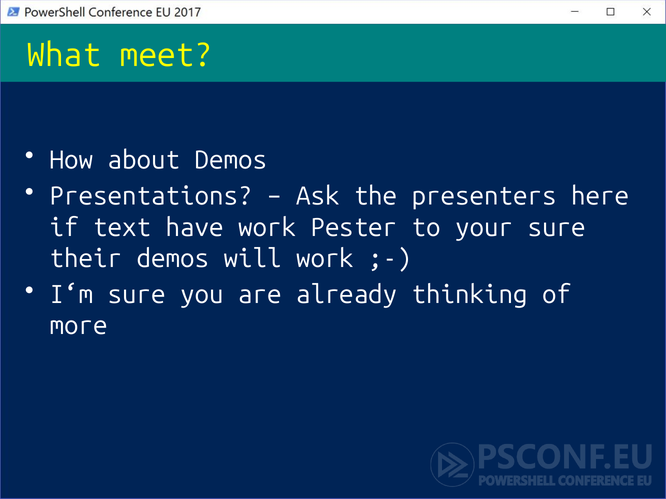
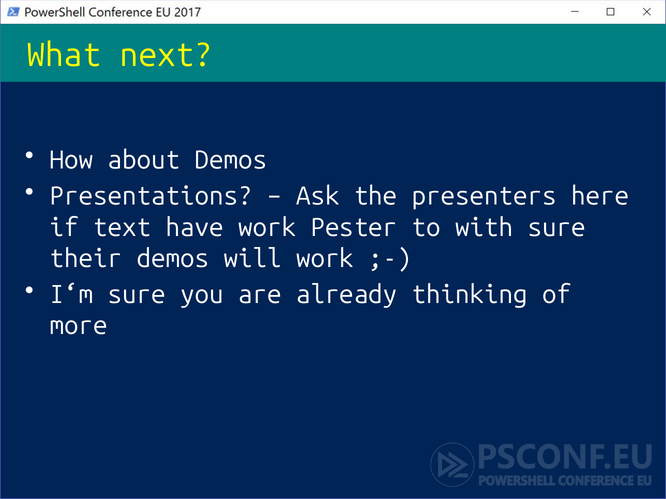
meet: meet -> next
your: your -> with
